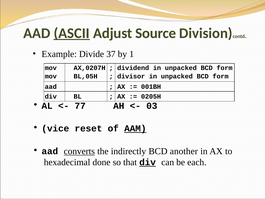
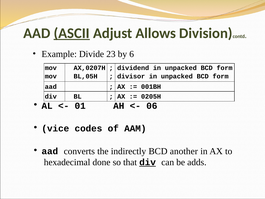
Source: Source -> Allows
37: 37 -> 23
1: 1 -> 6
77: 77 -> 01
03: 03 -> 06
reset: reset -> codes
AAM underline: present -> none
converts underline: present -> none
each: each -> adds
